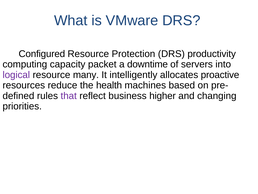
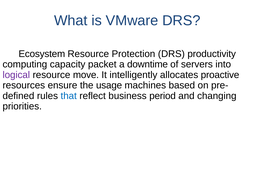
Configured: Configured -> Ecosystem
many: many -> move
reduce: reduce -> ensure
health: health -> usage
that colour: purple -> blue
higher: higher -> period
